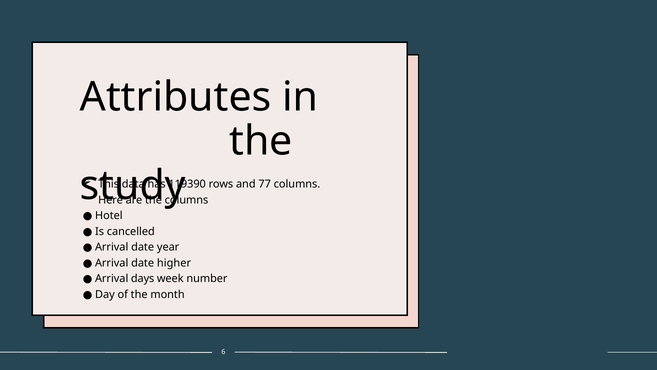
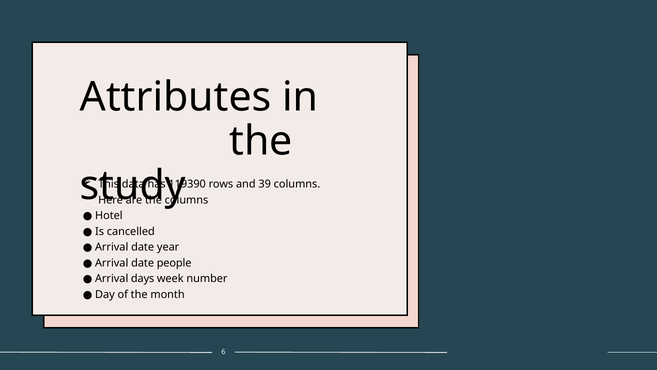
77: 77 -> 39
higher: higher -> people
